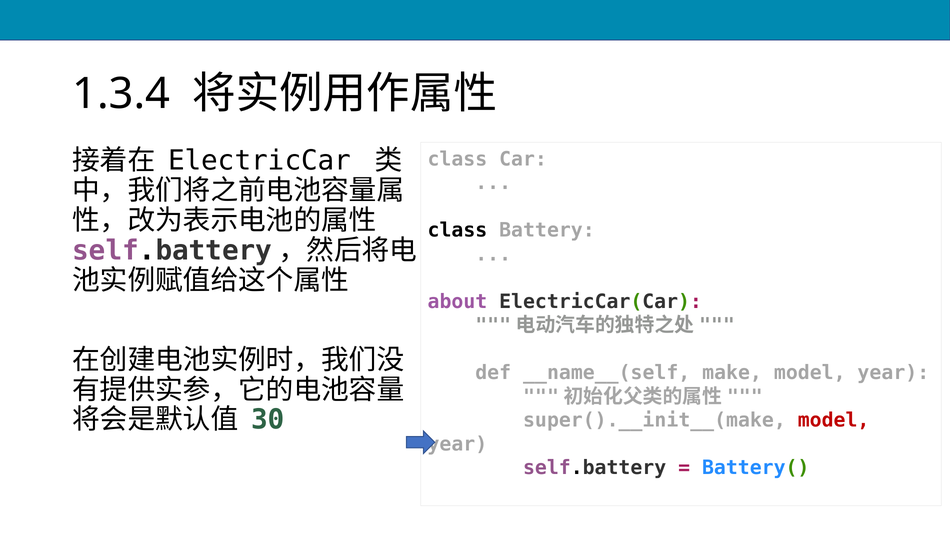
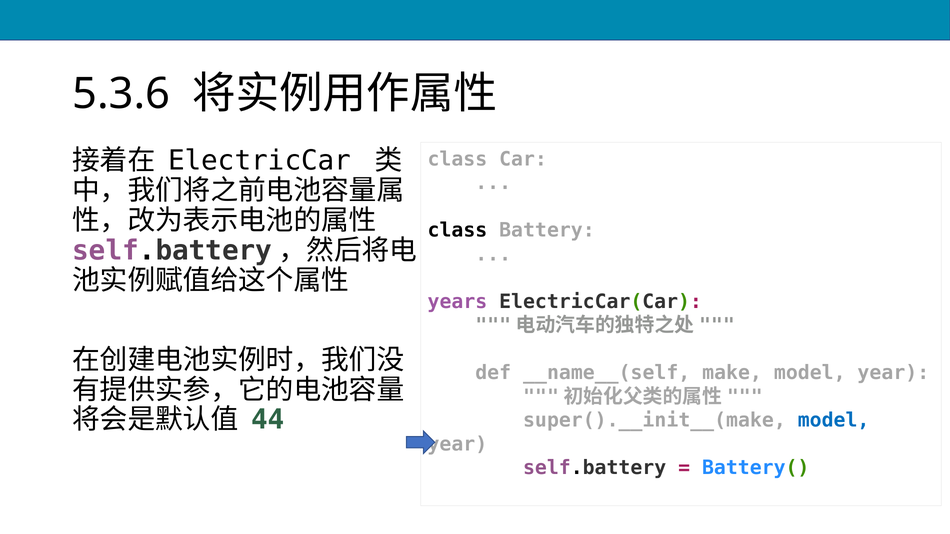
1.3.4: 1.3.4 -> 5.3.6
about: about -> years
30: 30 -> 44
model at (834, 421) colour: red -> blue
